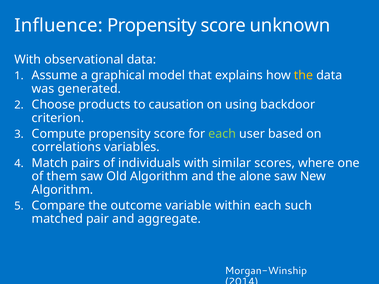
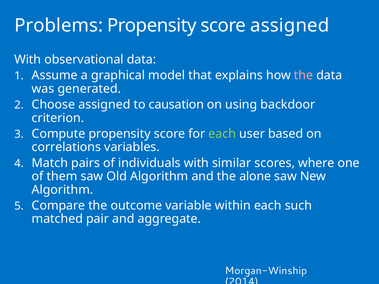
Influence: Influence -> Problems
score unknown: unknown -> assigned
the at (304, 75) colour: yellow -> pink
Choose products: products -> assigned
